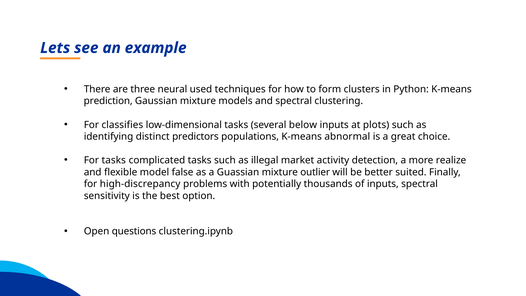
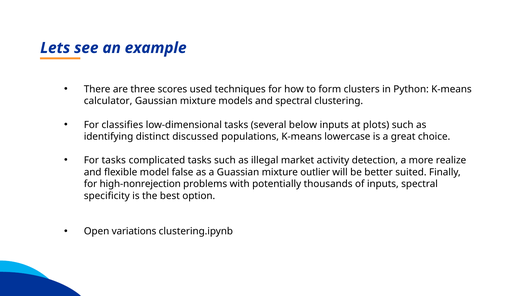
neural: neural -> scores
prediction: prediction -> calculator
predictors: predictors -> discussed
abnormal: abnormal -> lowercase
high-discrepancy: high-discrepancy -> high-nonrejection
sensitivity: sensitivity -> specificity
questions: questions -> variations
